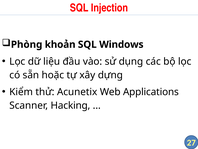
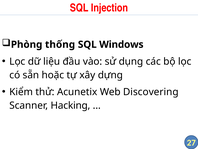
khoản: khoản -> thống
Applications: Applications -> Discovering
